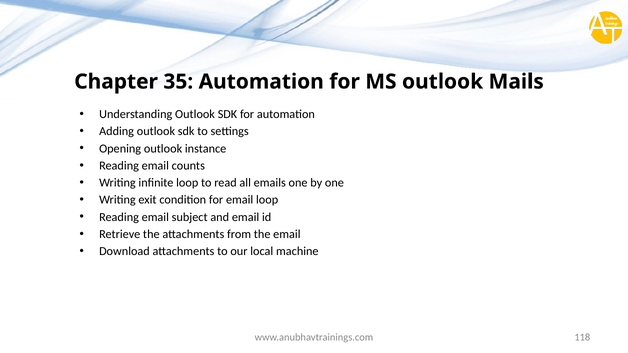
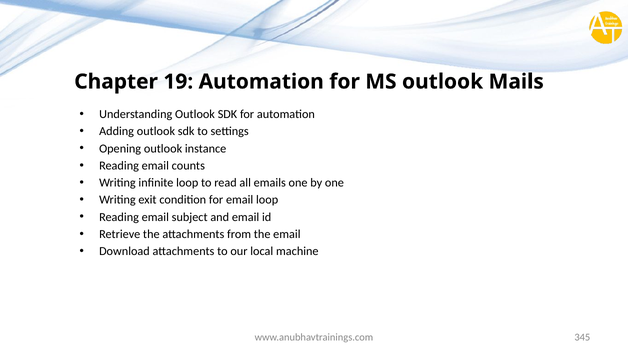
35: 35 -> 19
118: 118 -> 345
